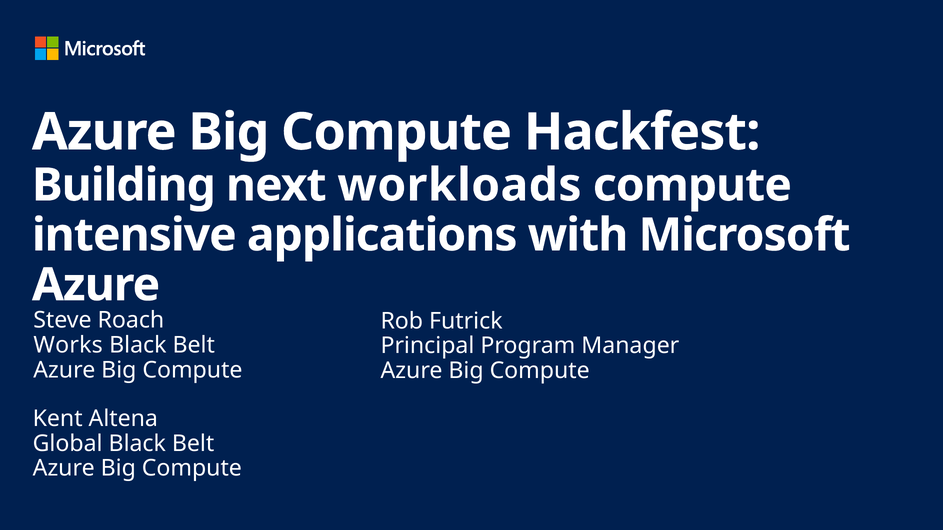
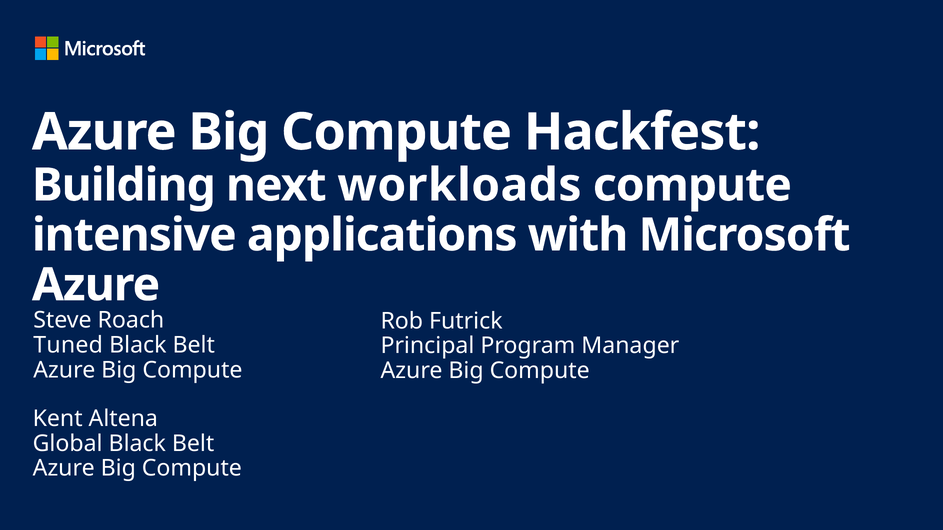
Works: Works -> Tuned
